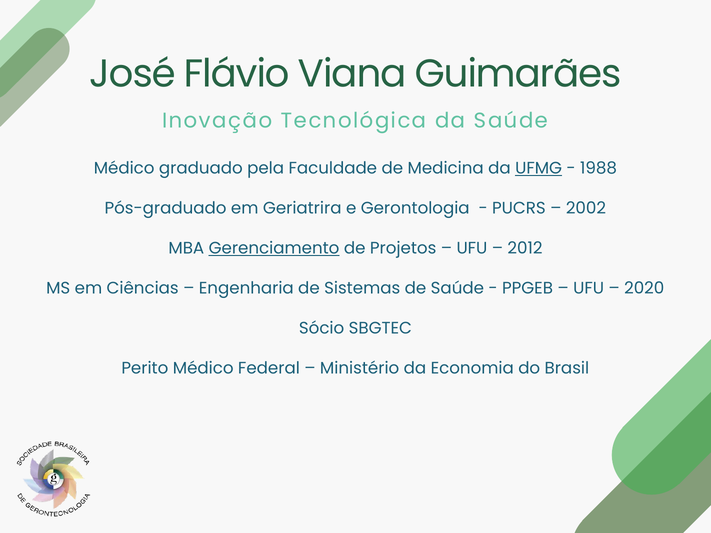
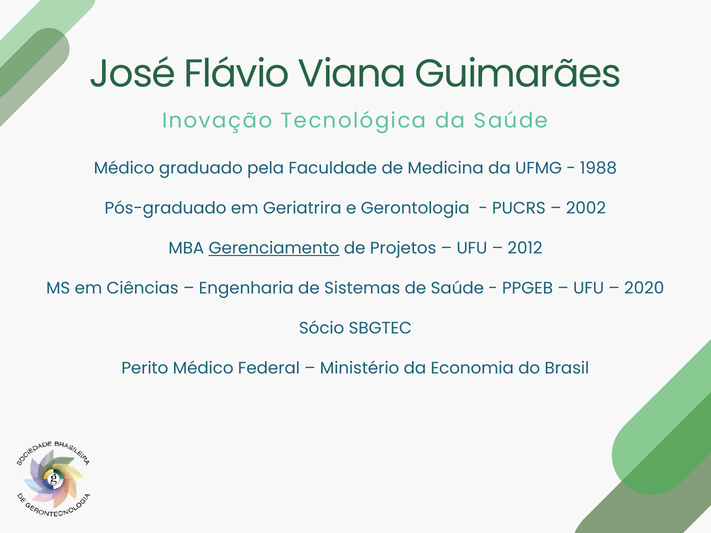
UFMG underline: present -> none
